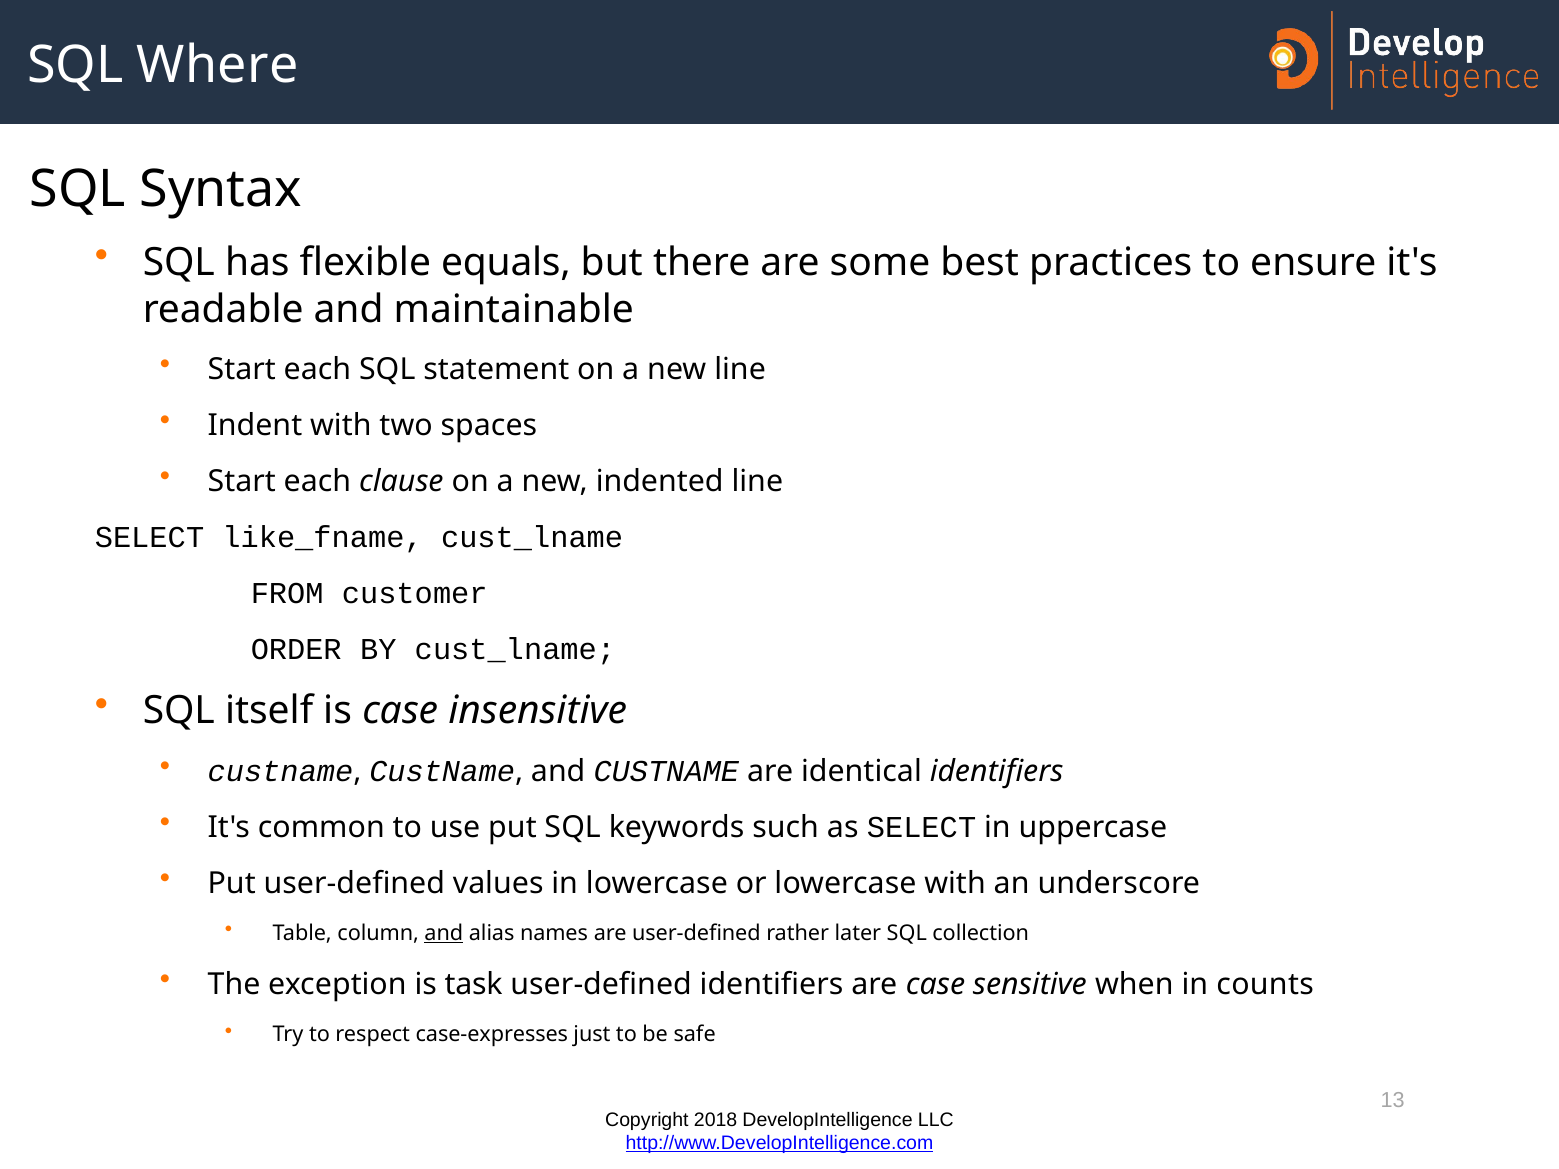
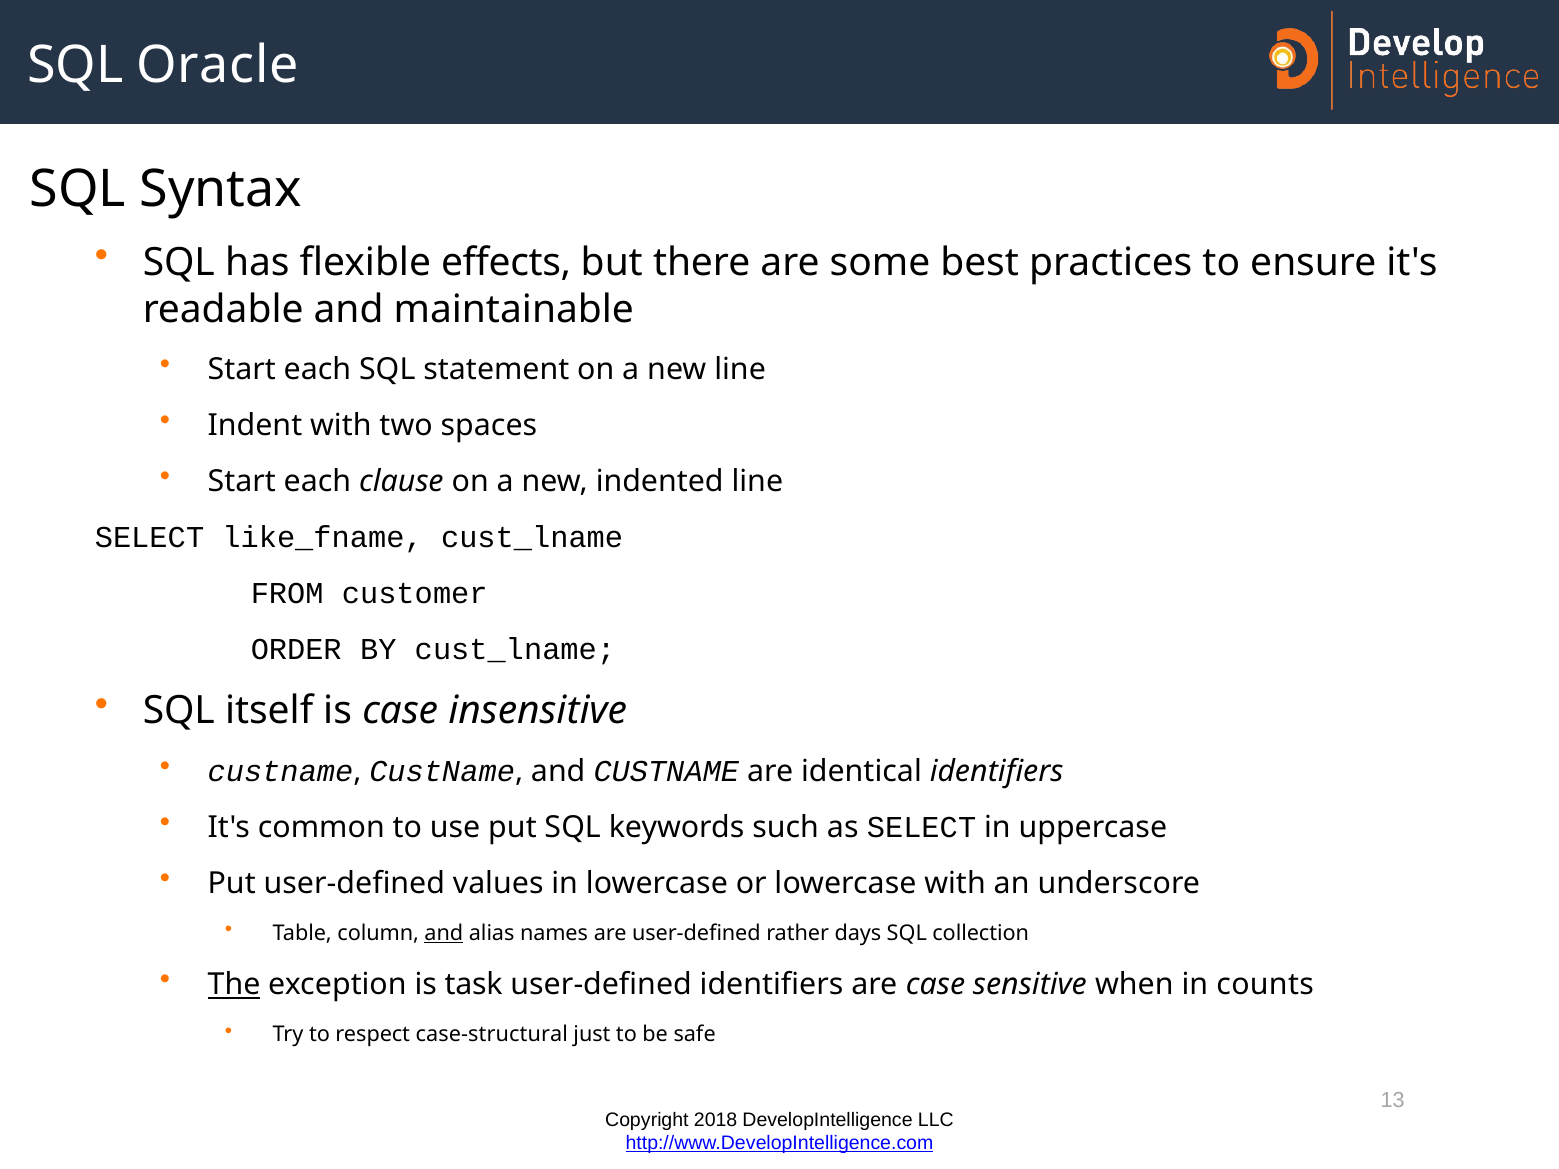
Where: Where -> Oracle
equals: equals -> effects
later: later -> days
The underline: none -> present
case-expresses: case-expresses -> case-structural
